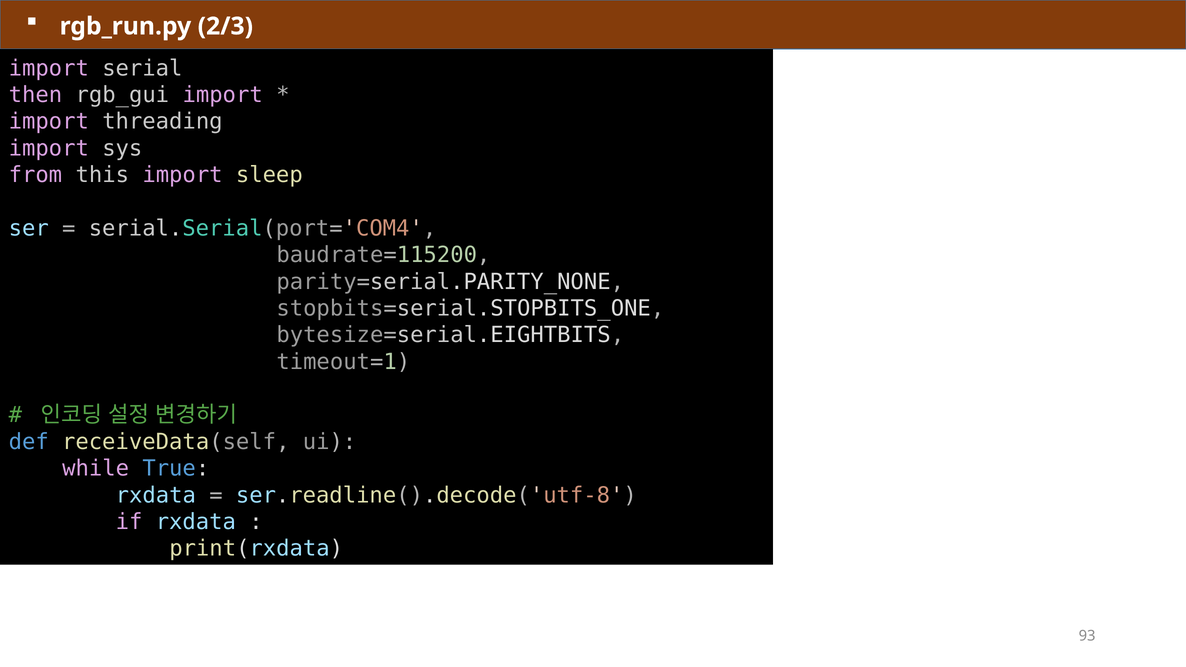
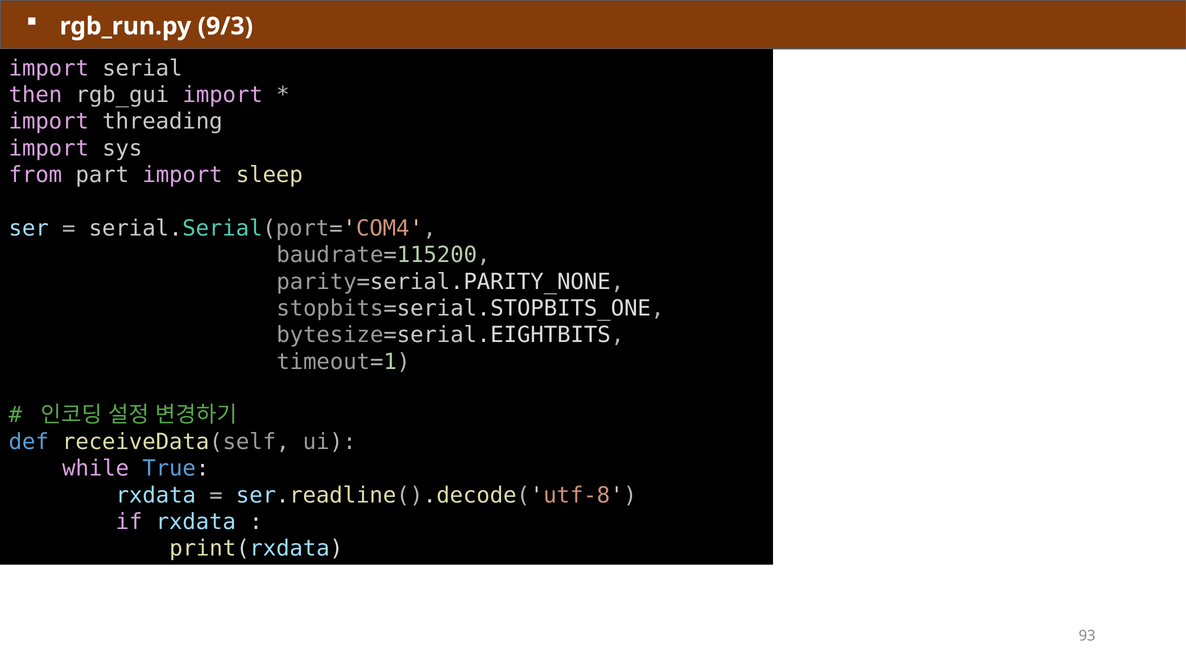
2/3: 2/3 -> 9/3
this: this -> part
